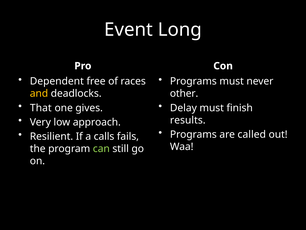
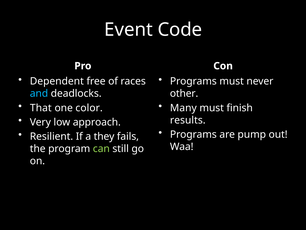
Long: Long -> Code
and colour: yellow -> light blue
gives: gives -> color
Delay: Delay -> Many
called: called -> pump
calls: calls -> they
